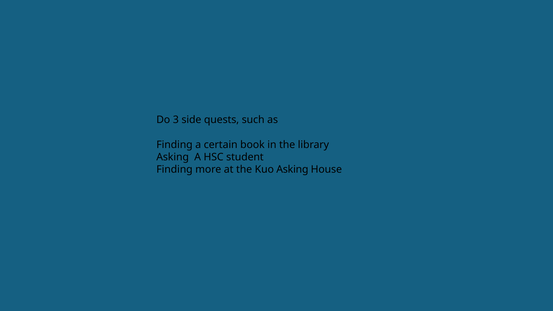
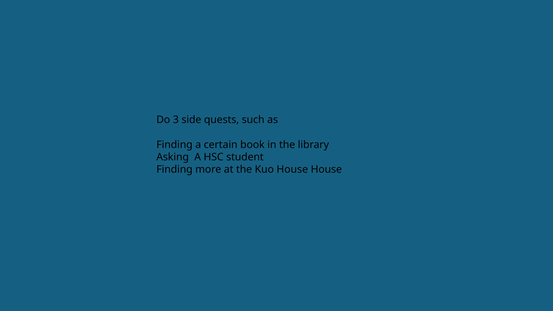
Kuo Asking: Asking -> House
